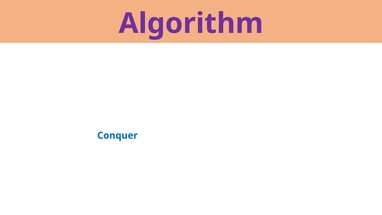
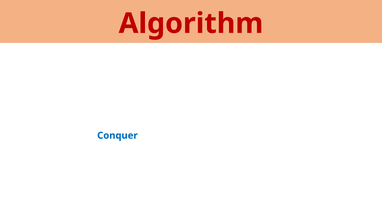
Algorithm colour: purple -> red
